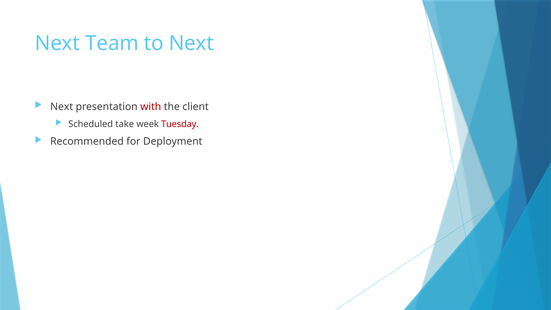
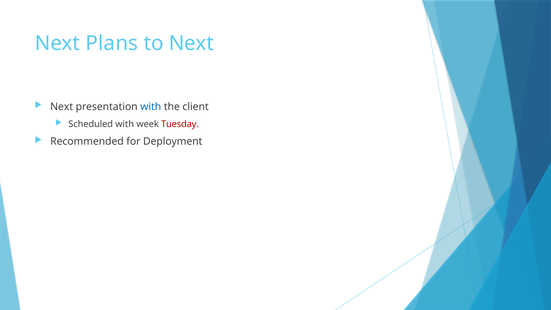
Team: Team -> Plans
with at (151, 107) colour: red -> blue
Scheduled take: take -> with
